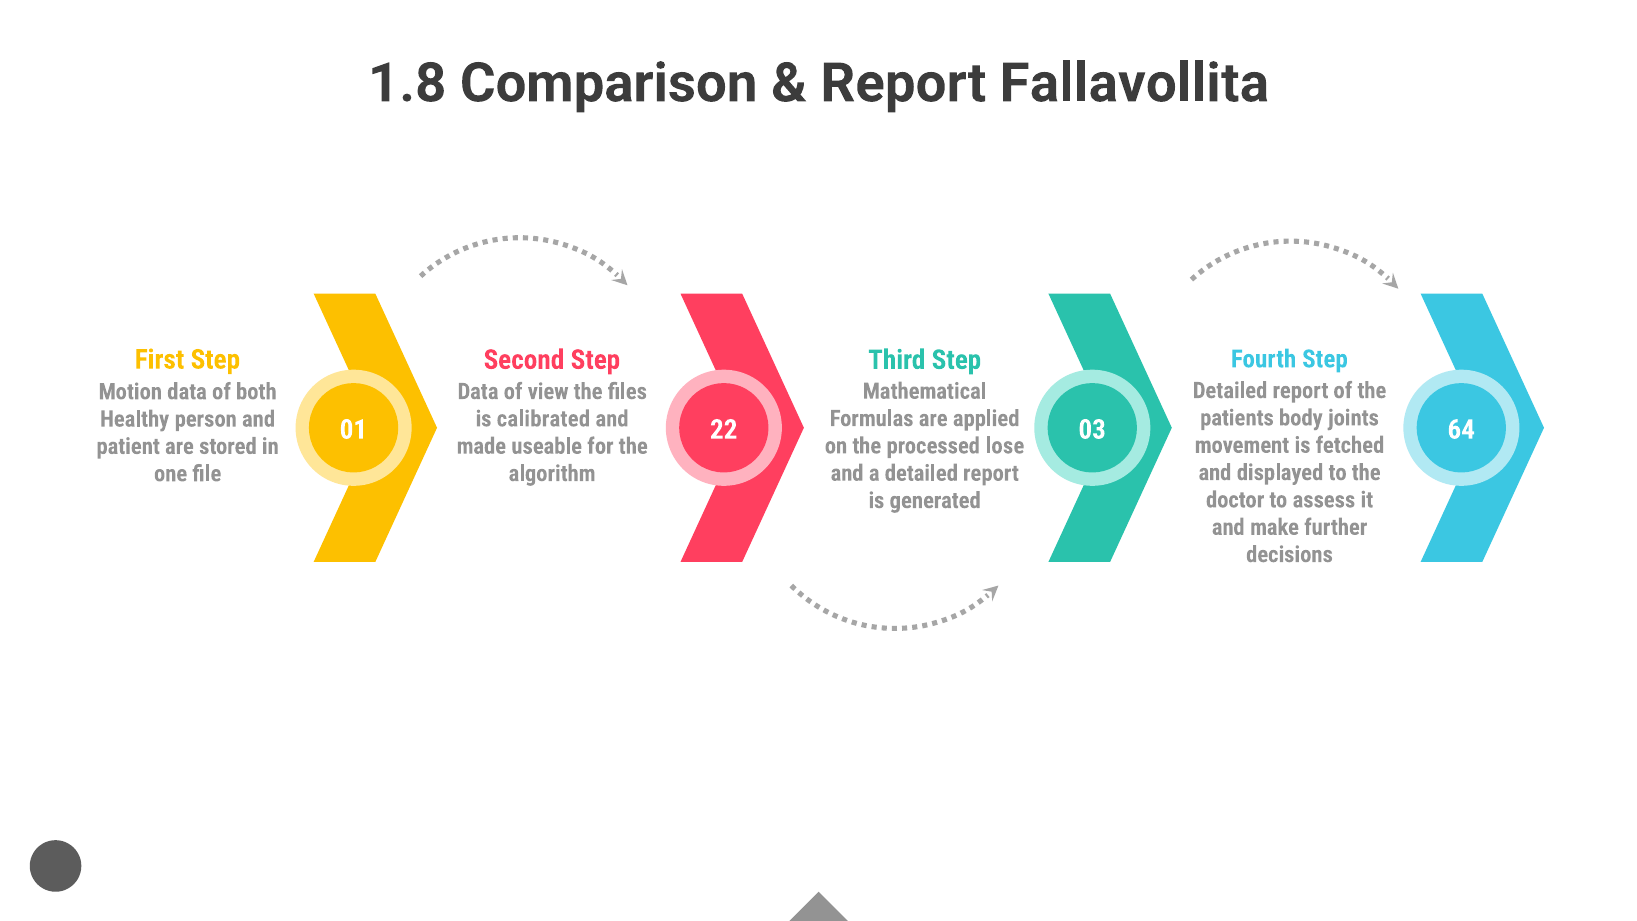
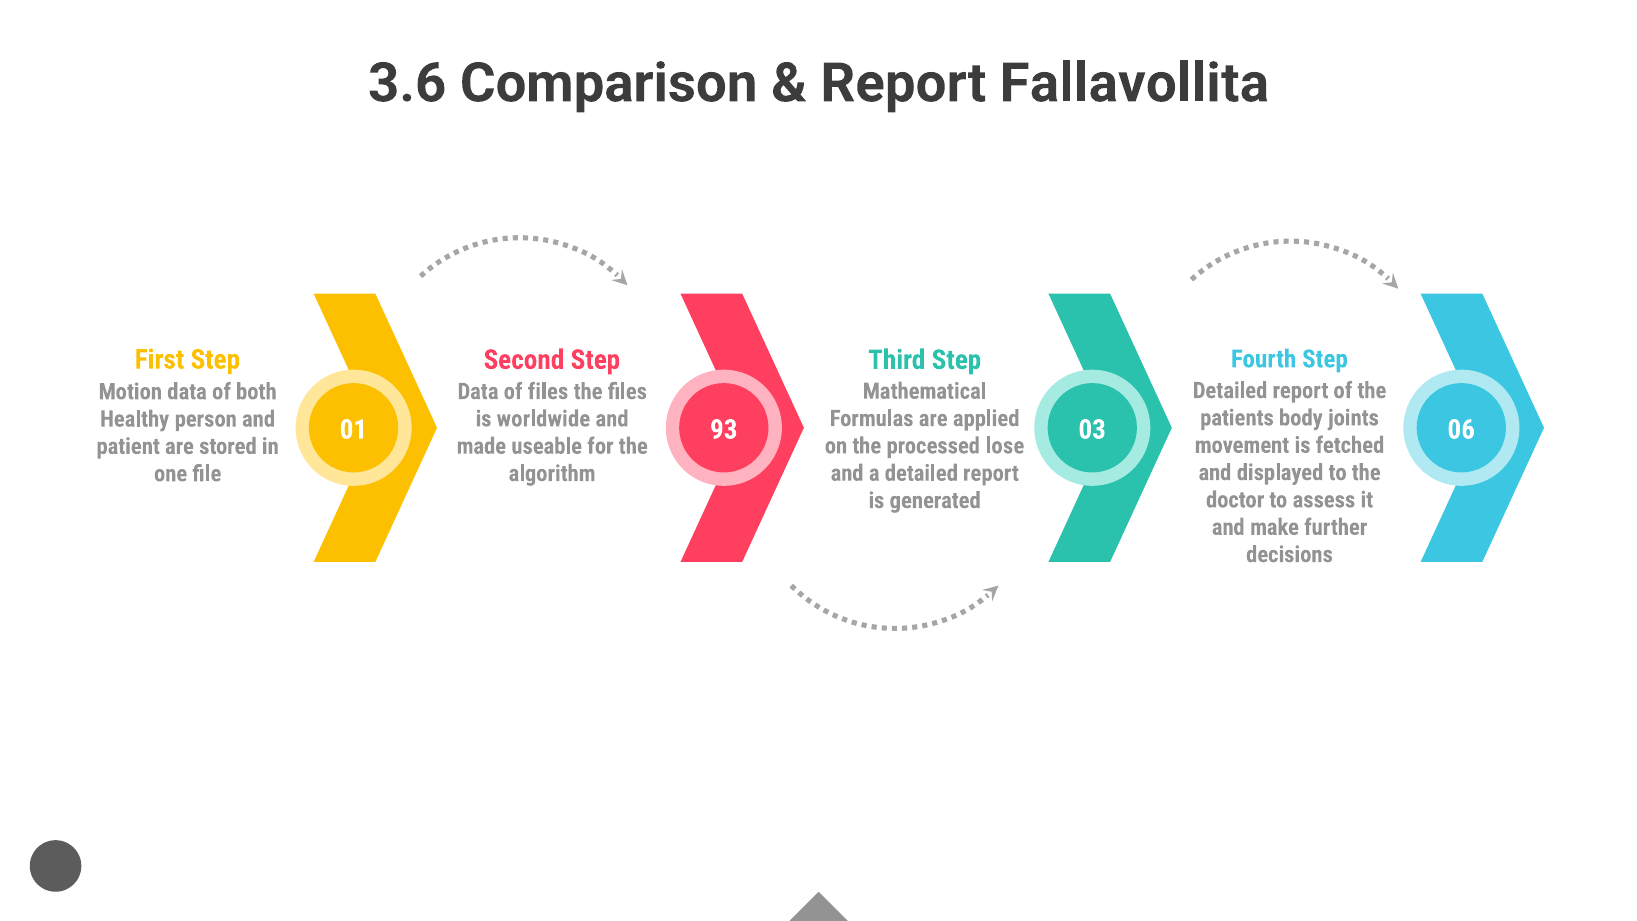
1.8: 1.8 -> 3.6
of view: view -> files
calibrated: calibrated -> worldwide
22: 22 -> 93
64: 64 -> 06
